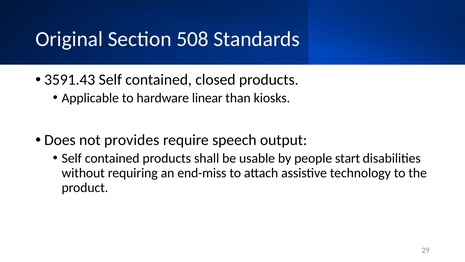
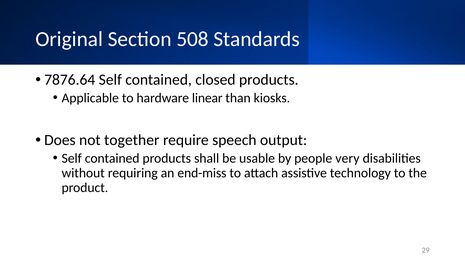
3591.43: 3591.43 -> 7876.64
provides: provides -> together
start: start -> very
